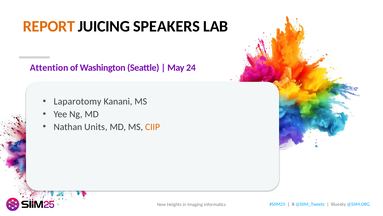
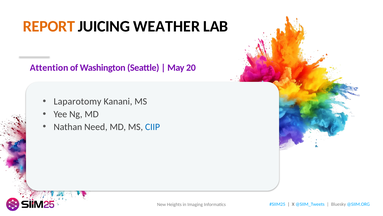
SPEAKERS: SPEAKERS -> WEATHER
24: 24 -> 20
Units: Units -> Need
CIIP colour: orange -> blue
